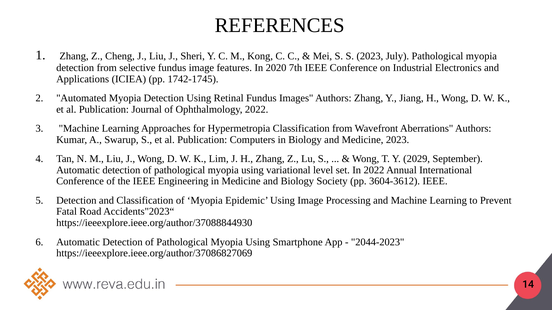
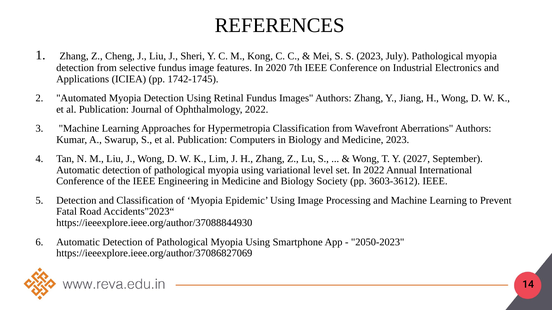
2029: 2029 -> 2027
3604-3612: 3604-3612 -> 3603-3612
2044-2023: 2044-2023 -> 2050-2023
